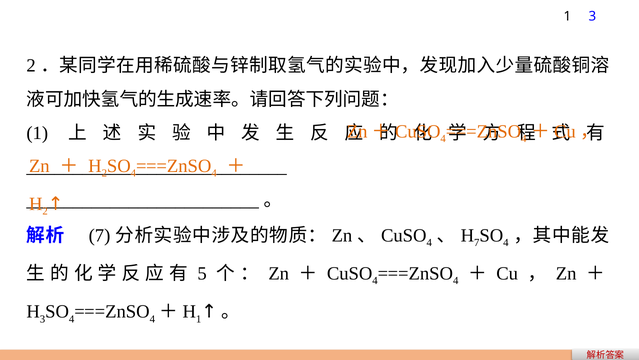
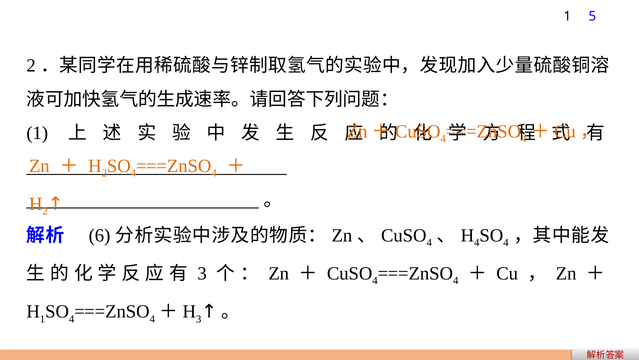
1 3: 3 -> 5
7 at (100, 235): 7 -> 6
7 at (477, 242): 7 -> 4
5 at (202, 273): 5 -> 3
3 at (43, 319): 3 -> 1
1 at (199, 319): 1 -> 3
